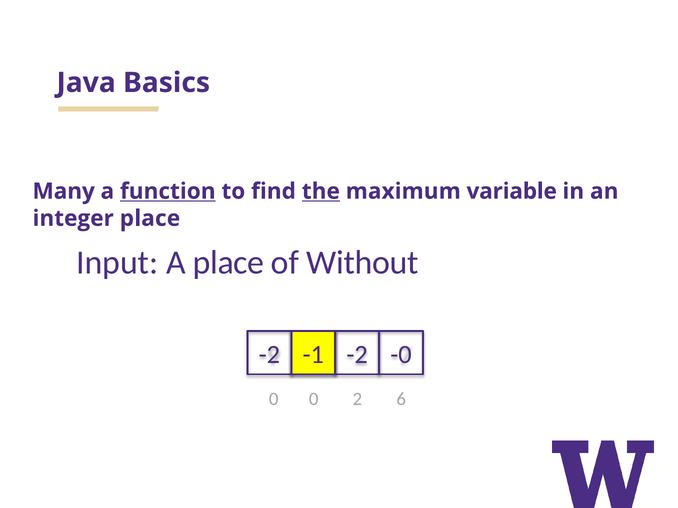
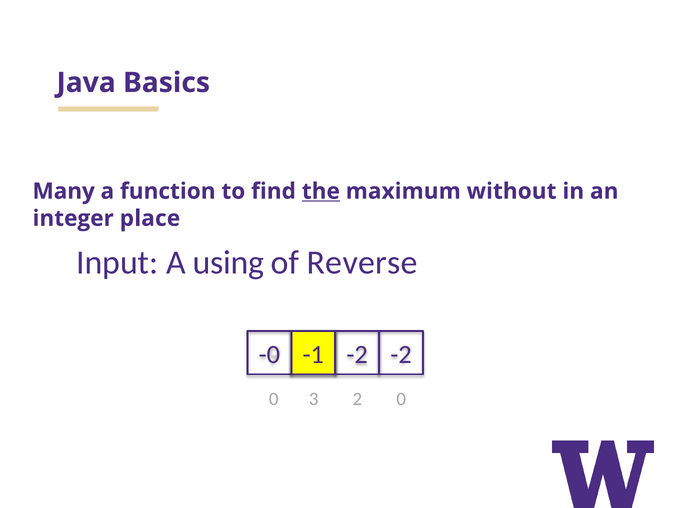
function underline: present -> none
variable: variable -> without
A place: place -> using
Without: Without -> Reverse
-2 at (269, 355): -2 -> -0
-2 -0: -0 -> -2
0 0: 0 -> 3
2 6: 6 -> 0
